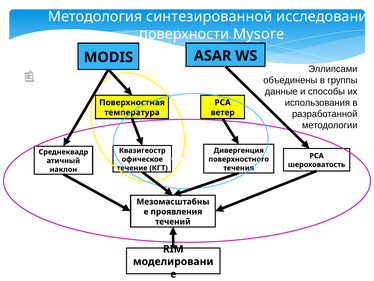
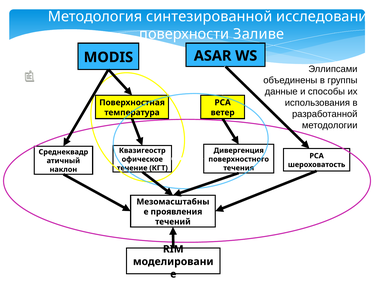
Mysore: Mysore -> Заливе
